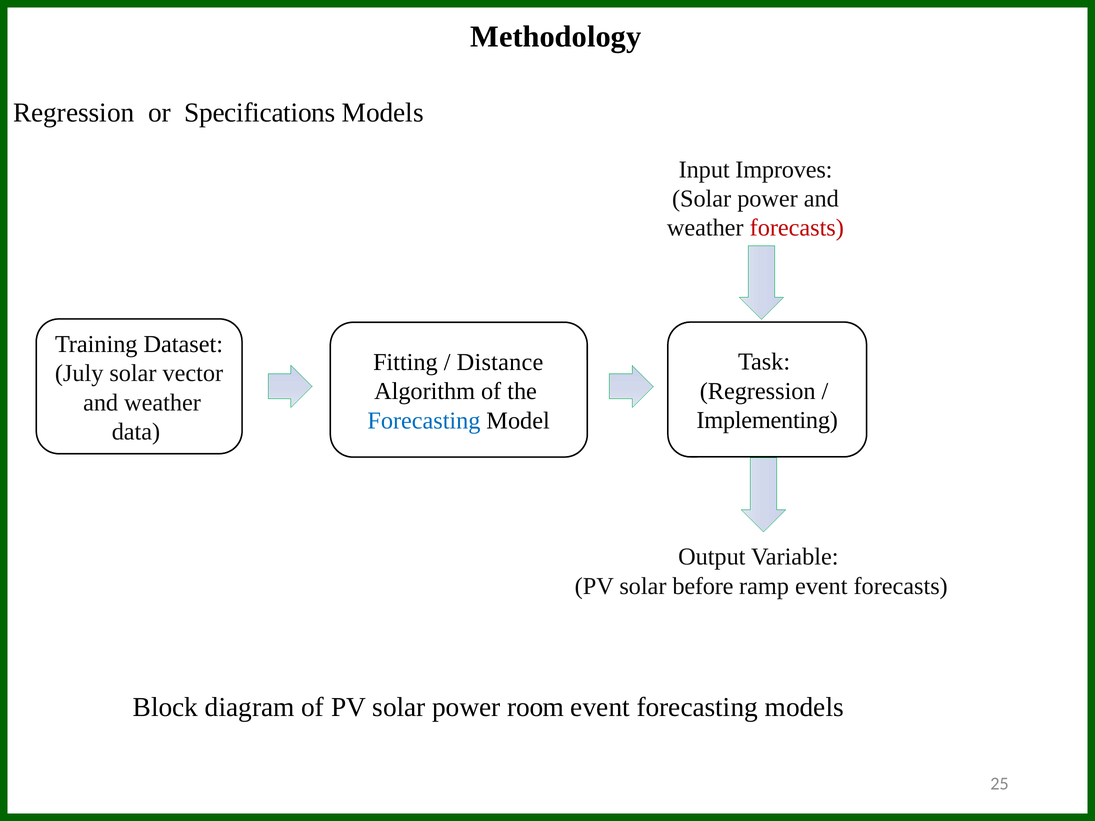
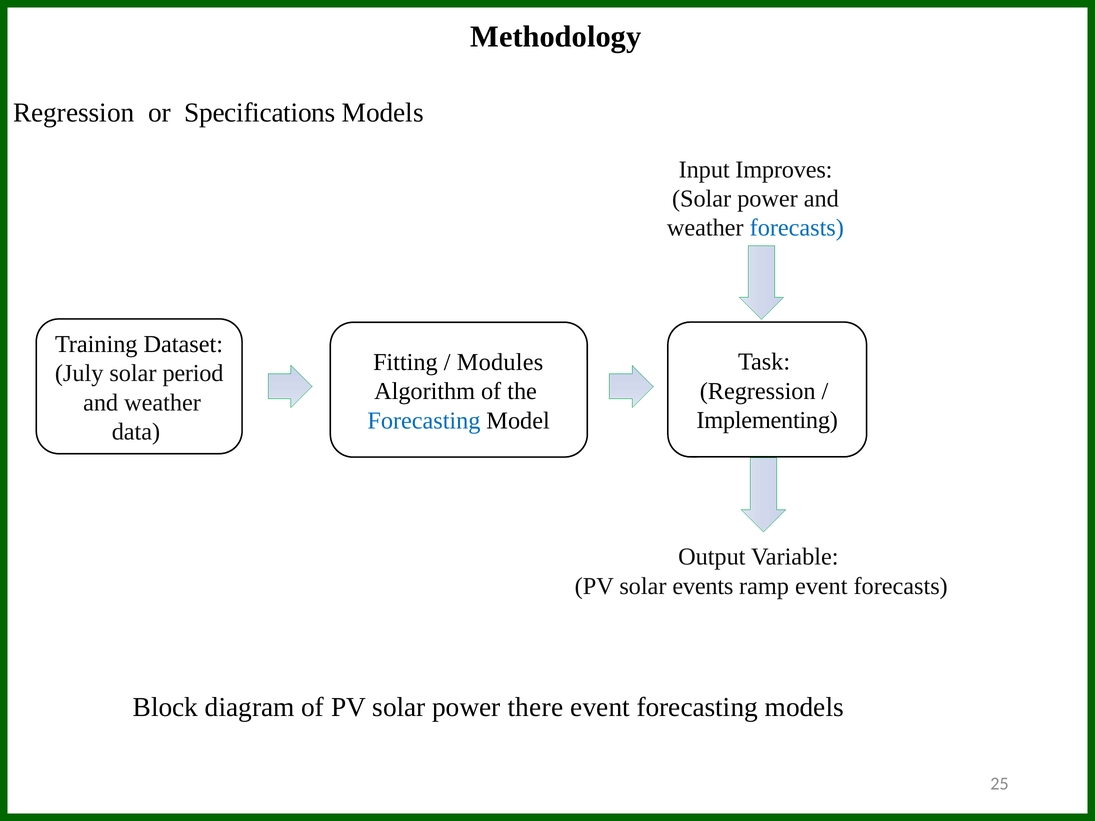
forecasts at (797, 228) colour: red -> blue
Distance: Distance -> Modules
vector: vector -> period
before: before -> events
room: room -> there
